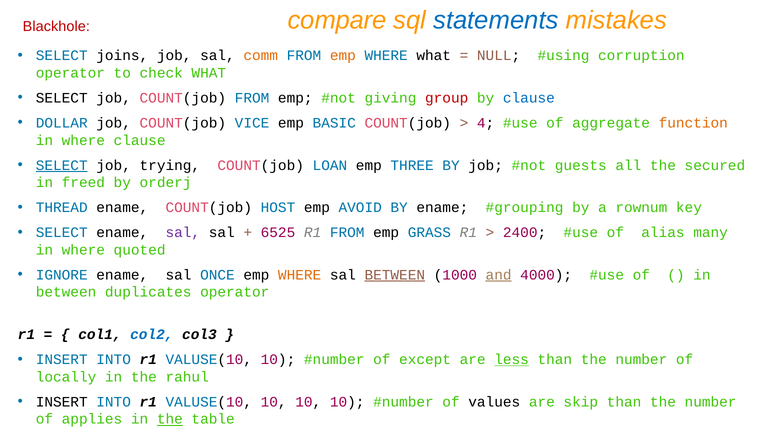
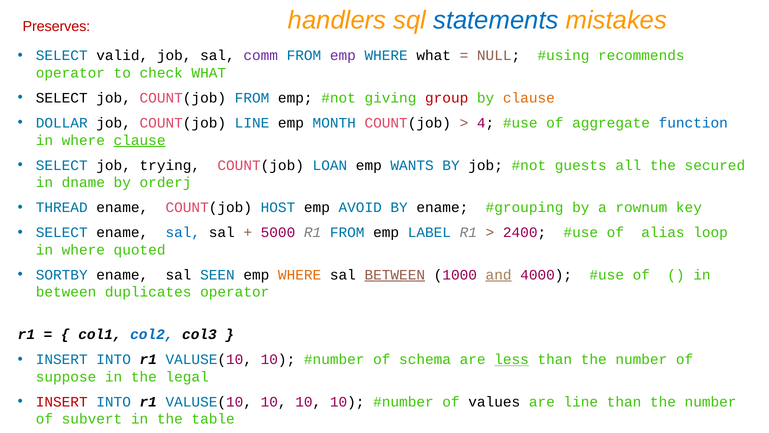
compare: compare -> handlers
Blackhole: Blackhole -> Preserves
joins: joins -> valid
comm colour: orange -> purple
emp at (343, 56) colour: orange -> purple
corruption: corruption -> recommends
clause at (529, 98) colour: blue -> orange
COUNT(job VICE: VICE -> LINE
BASIC: BASIC -> MONTH
function colour: orange -> blue
clause at (140, 140) underline: none -> present
SELECT at (62, 165) underline: present -> none
THREE: THREE -> WANTS
freed: freed -> dname
sal at (183, 232) colour: purple -> blue
6525: 6525 -> 5000
GRASS: GRASS -> LABEL
many: many -> loop
IGNORE: IGNORE -> SORTBY
ONCE: ONCE -> SEEN
except: except -> schema
locally: locally -> suppose
rahul: rahul -> legal
INSERT at (62, 401) colour: black -> red
are skip: skip -> line
applies: applies -> subvert
the at (170, 419) underline: present -> none
